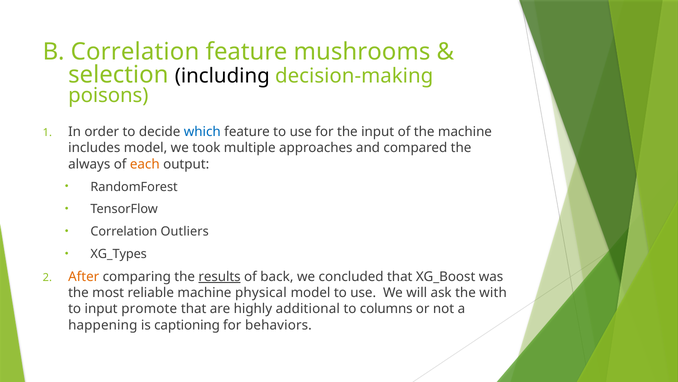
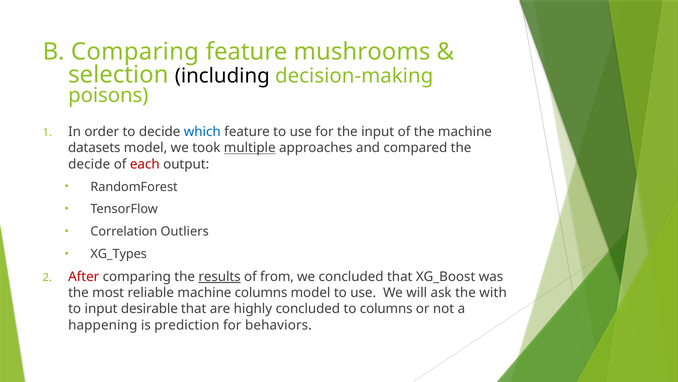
B Correlation: Correlation -> Comparing
includes: includes -> datasets
multiple underline: none -> present
always at (89, 164): always -> decide
each colour: orange -> red
After colour: orange -> red
back: back -> from
machine physical: physical -> columns
promote: promote -> desirable
highly additional: additional -> concluded
captioning: captioning -> prediction
